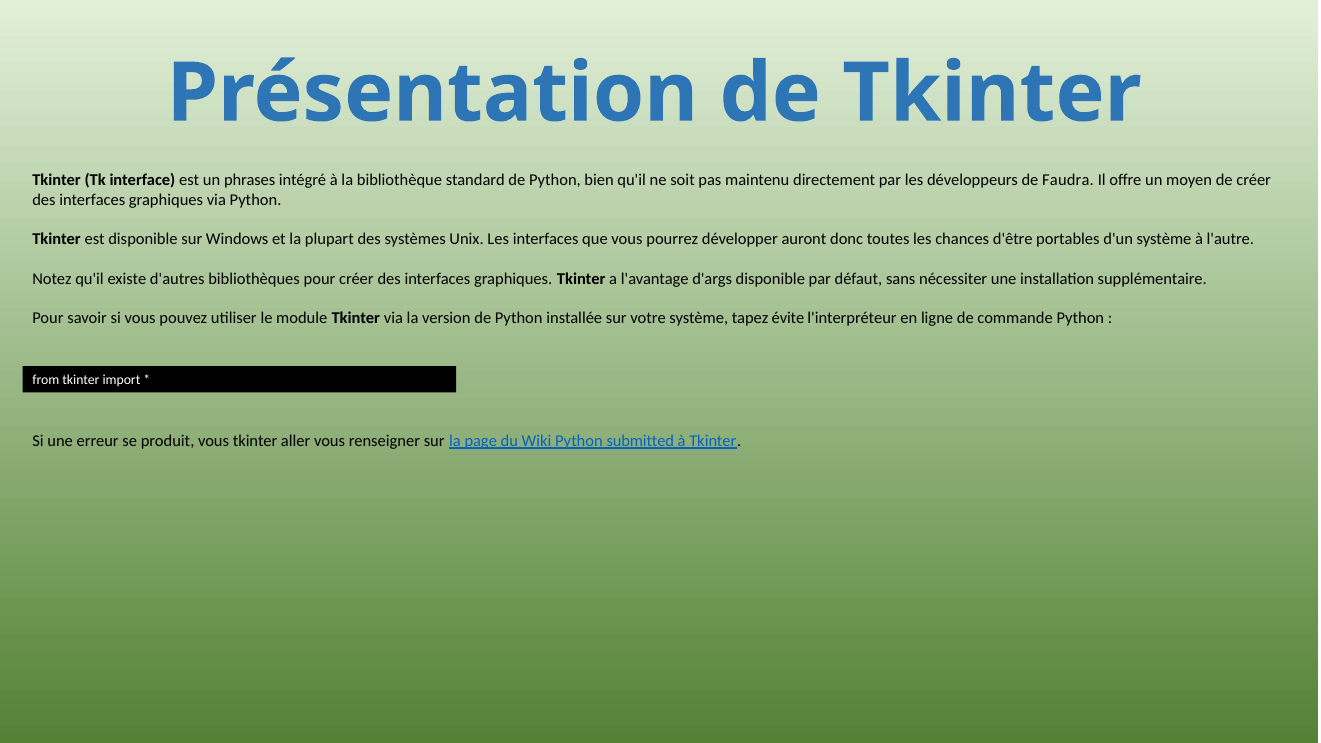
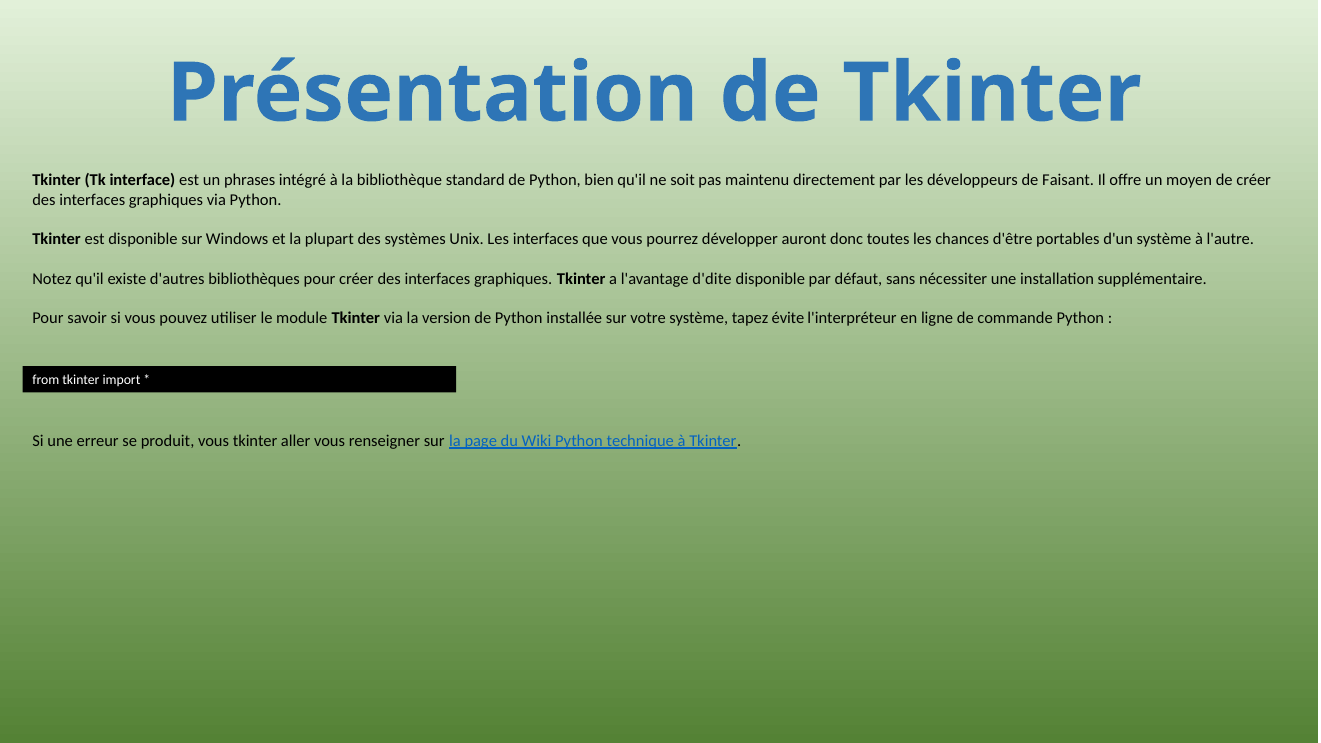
Faudra: Faudra -> Faisant
d'args: d'args -> d'dite
submitted: submitted -> technique
